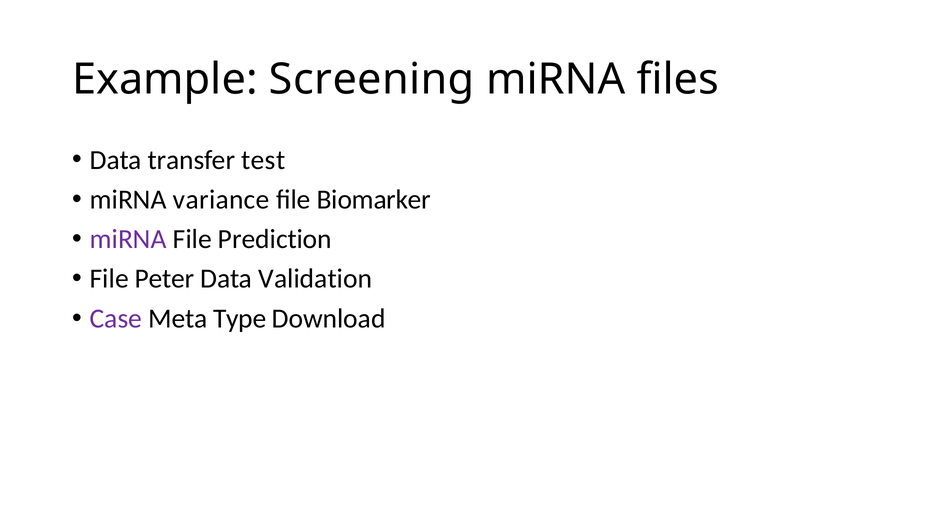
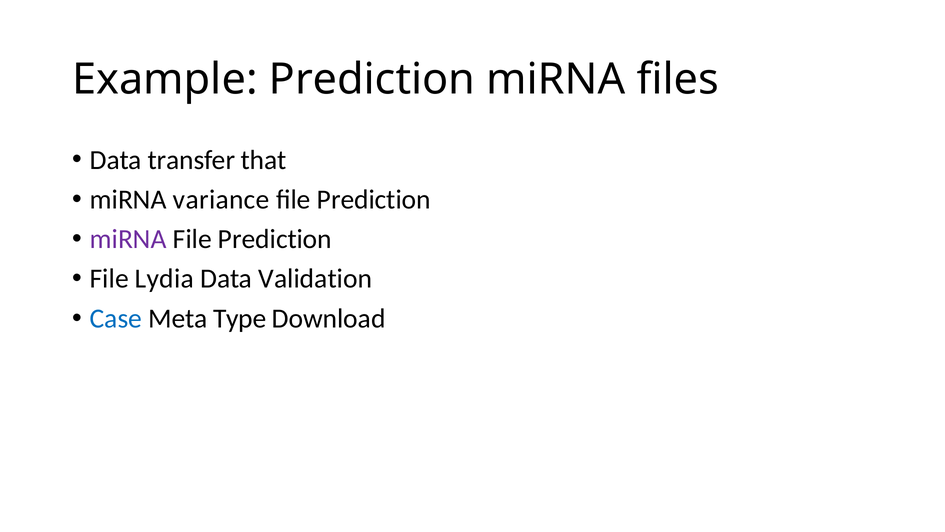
Example Screening: Screening -> Prediction
test: test -> that
Biomarker at (374, 199): Biomarker -> Prediction
Peter: Peter -> Lydia
Case colour: purple -> blue
